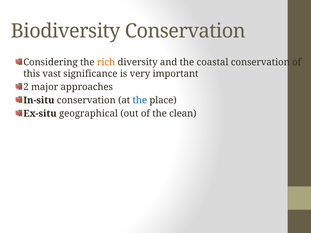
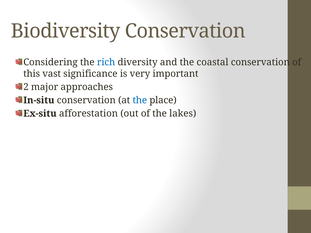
rich colour: orange -> blue
geographical: geographical -> afforestation
clean: clean -> lakes
